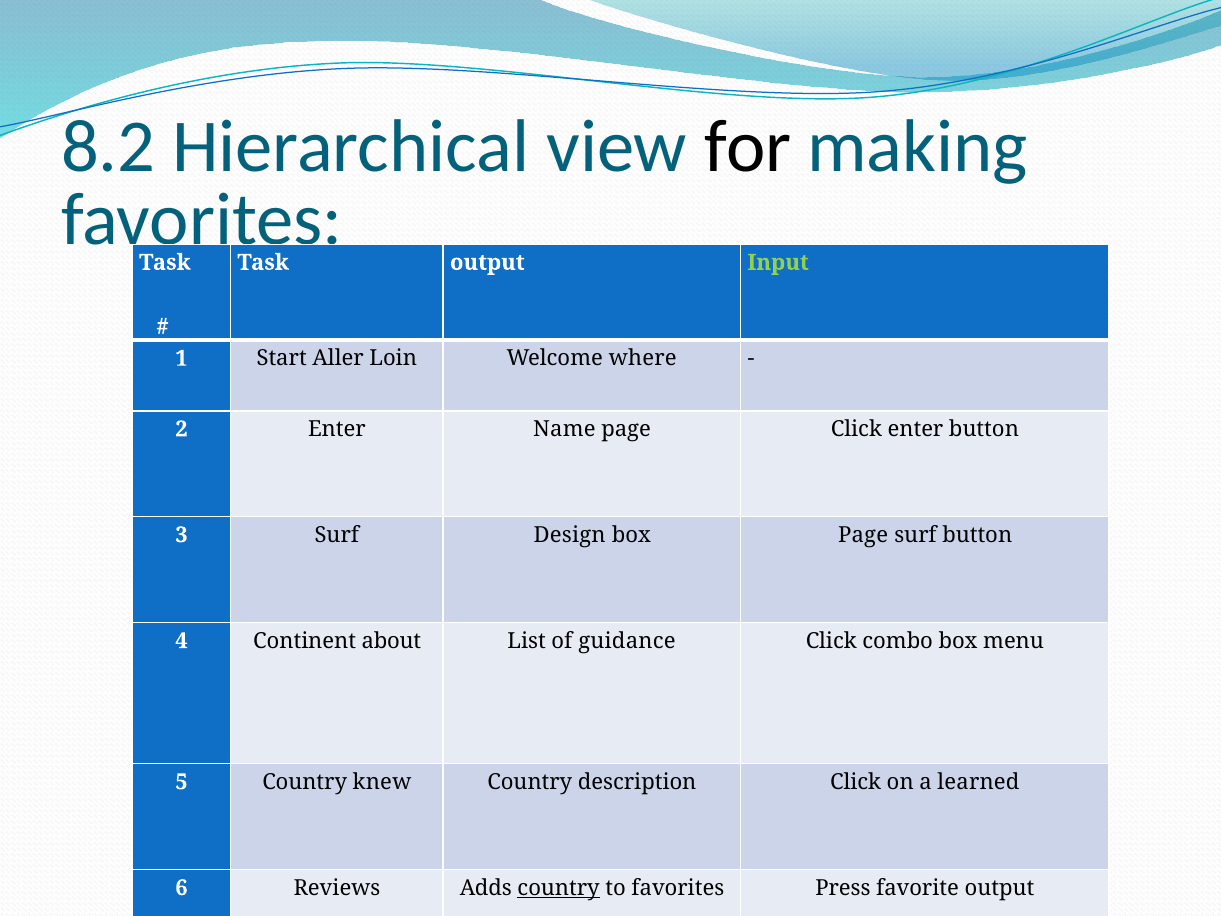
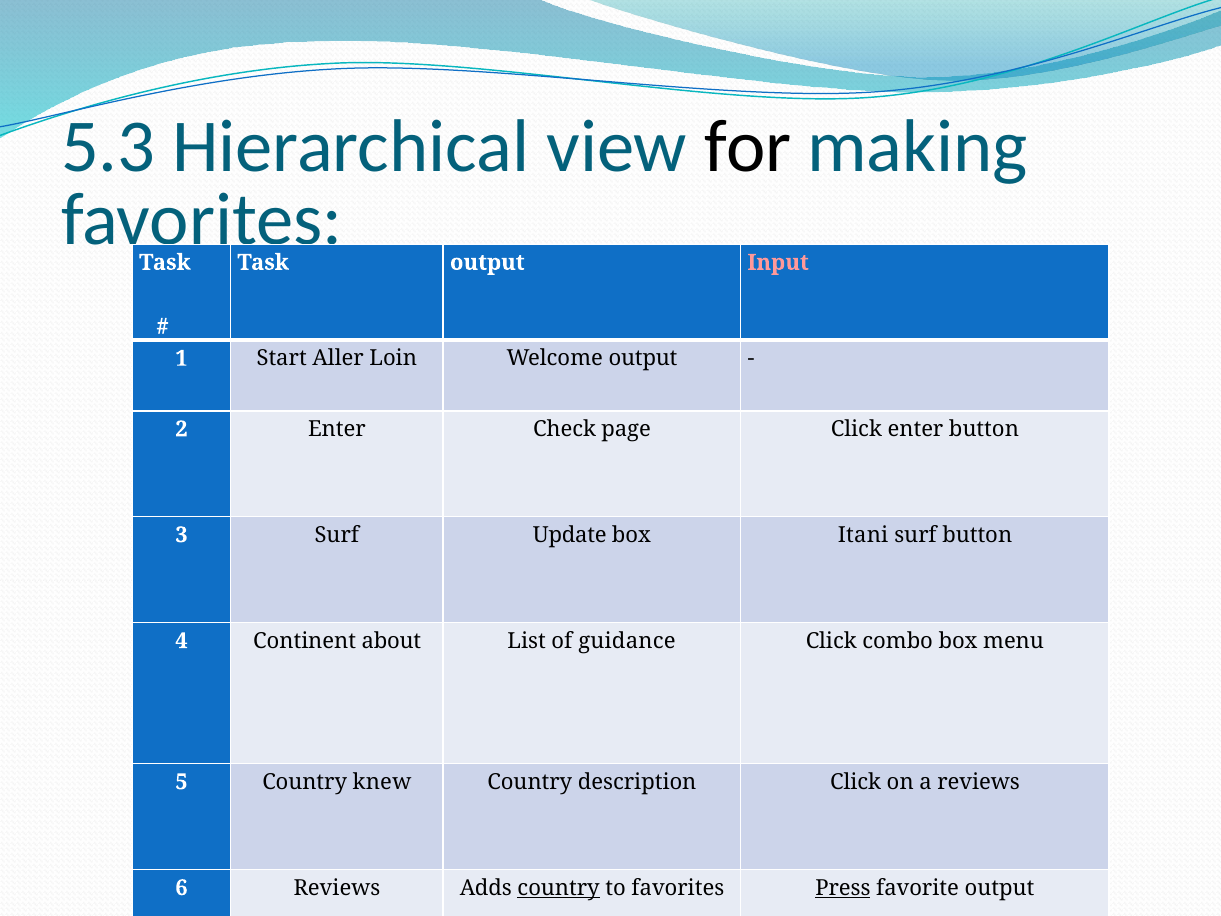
8.2: 8.2 -> 5.3
Input colour: light green -> pink
Welcome where: where -> output
Name: Name -> Check
Design: Design -> Update
box Page: Page -> Itani
a learned: learned -> reviews
Press underline: none -> present
